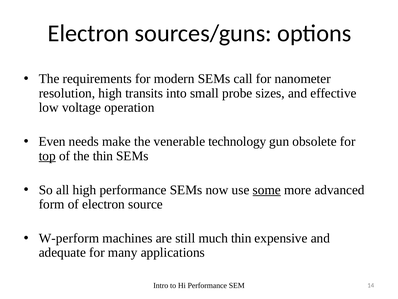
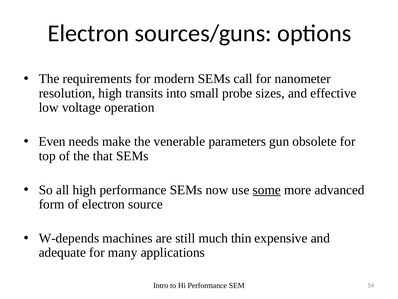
technology: technology -> parameters
top underline: present -> none
the thin: thin -> that
W-perform: W-perform -> W-depends
